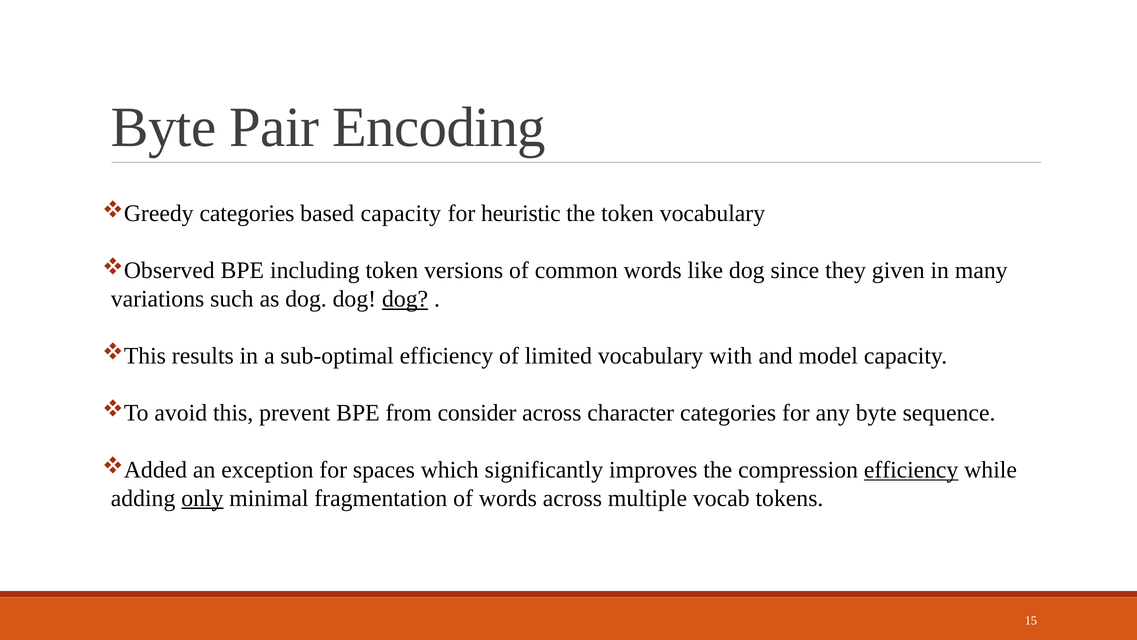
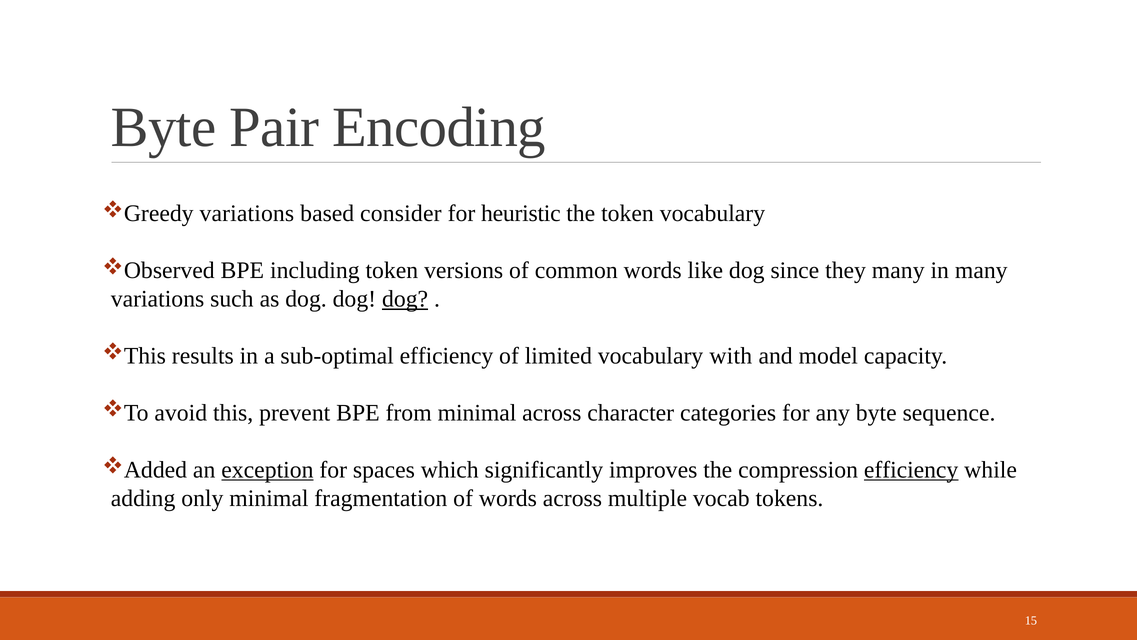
categories at (247, 214): categories -> variations
based capacity: capacity -> consider
they given: given -> many
from consider: consider -> minimal
exception underline: none -> present
only underline: present -> none
